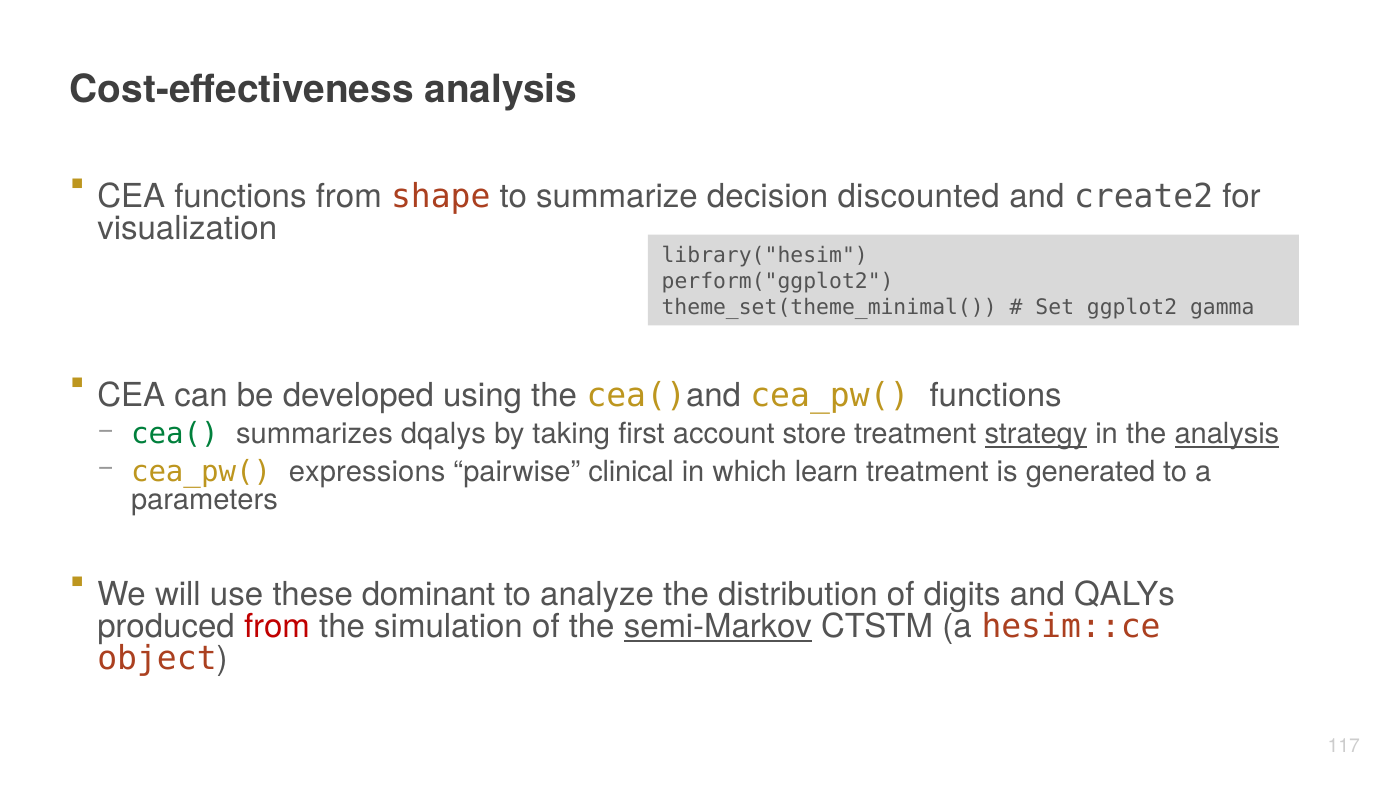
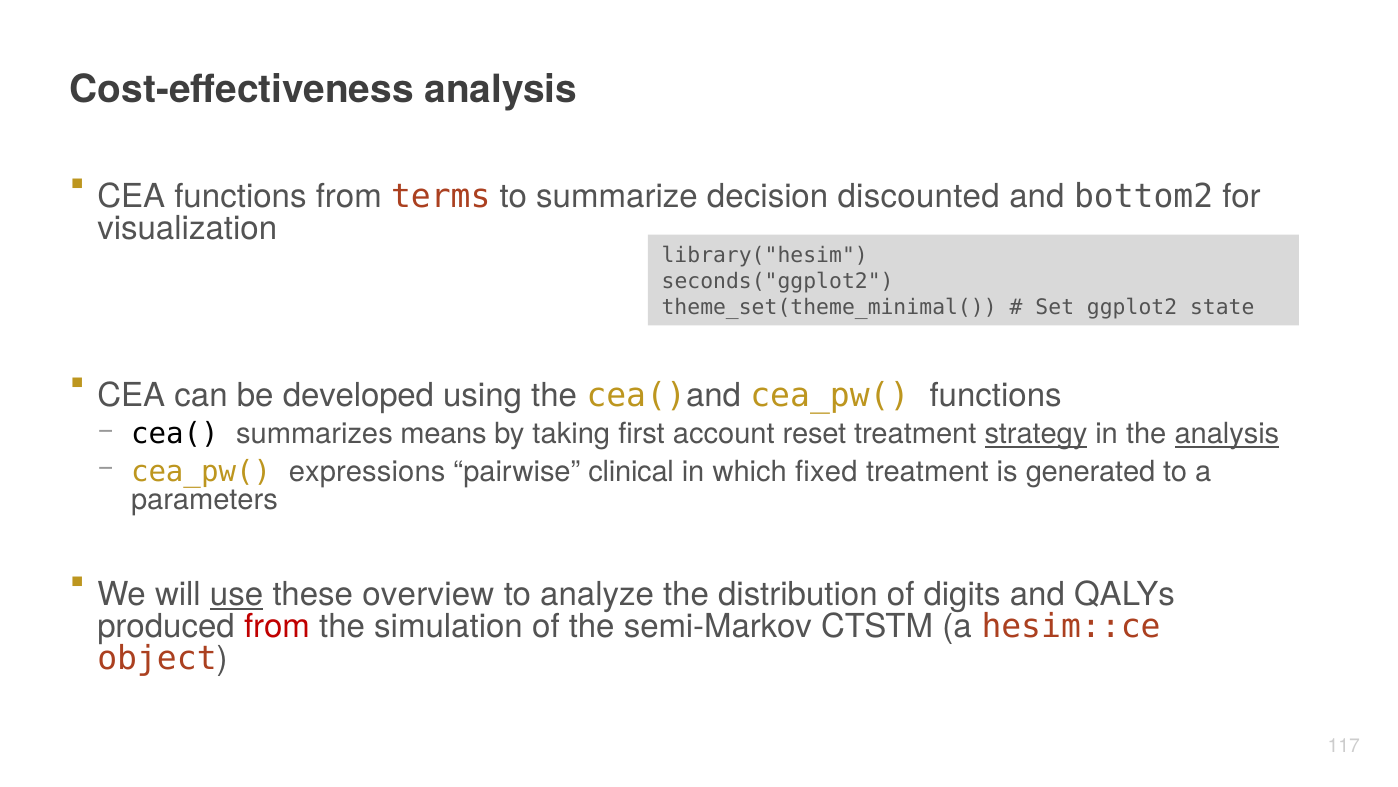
shape: shape -> terms
create2: create2 -> bottom2
perform("ggplot2: perform("ggplot2 -> seconds("ggplot2
gamma: gamma -> state
cea( colour: green -> black
dqalys: dqalys -> means
store: store -> reset
learn: learn -> fixed
use underline: none -> present
dominant: dominant -> overview
semi-Markov underline: present -> none
